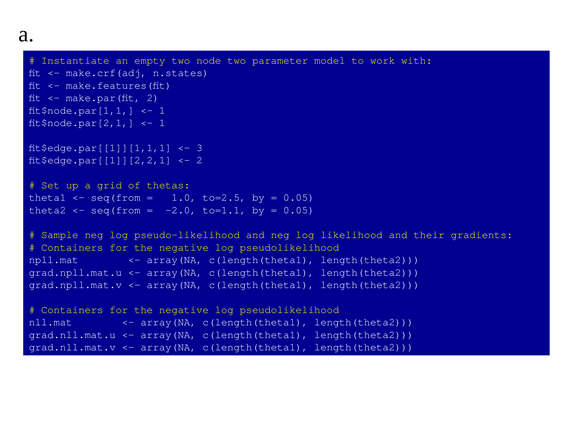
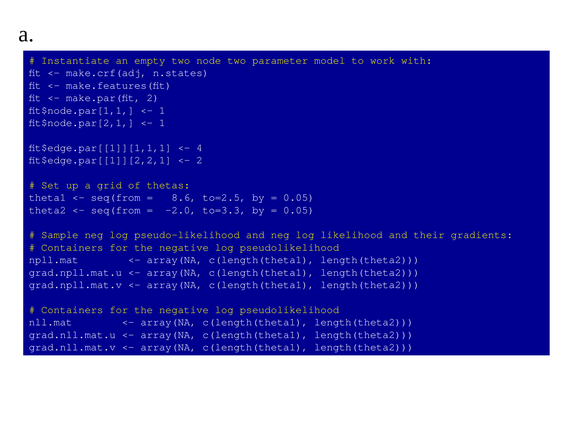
3: 3 -> 4
1.0: 1.0 -> 8.6
to=1.1: to=1.1 -> to=3.3
